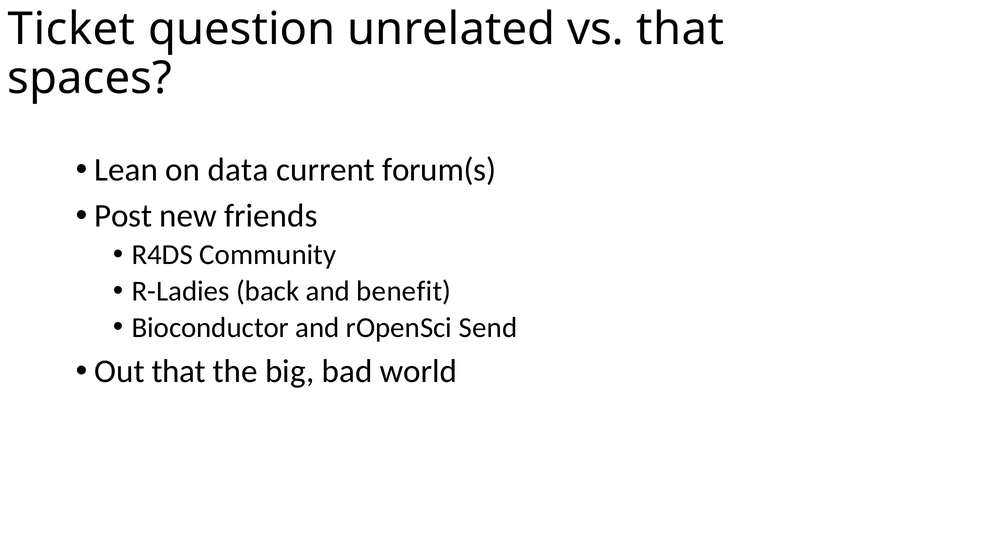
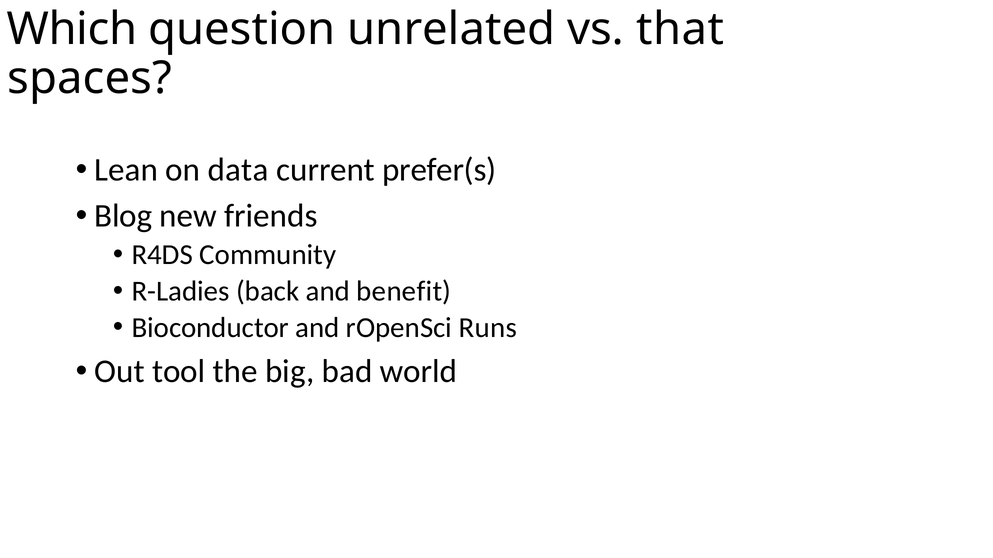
Ticket: Ticket -> Which
forum(s: forum(s -> prefer(s
Post: Post -> Blog
Send: Send -> Runs
Out that: that -> tool
